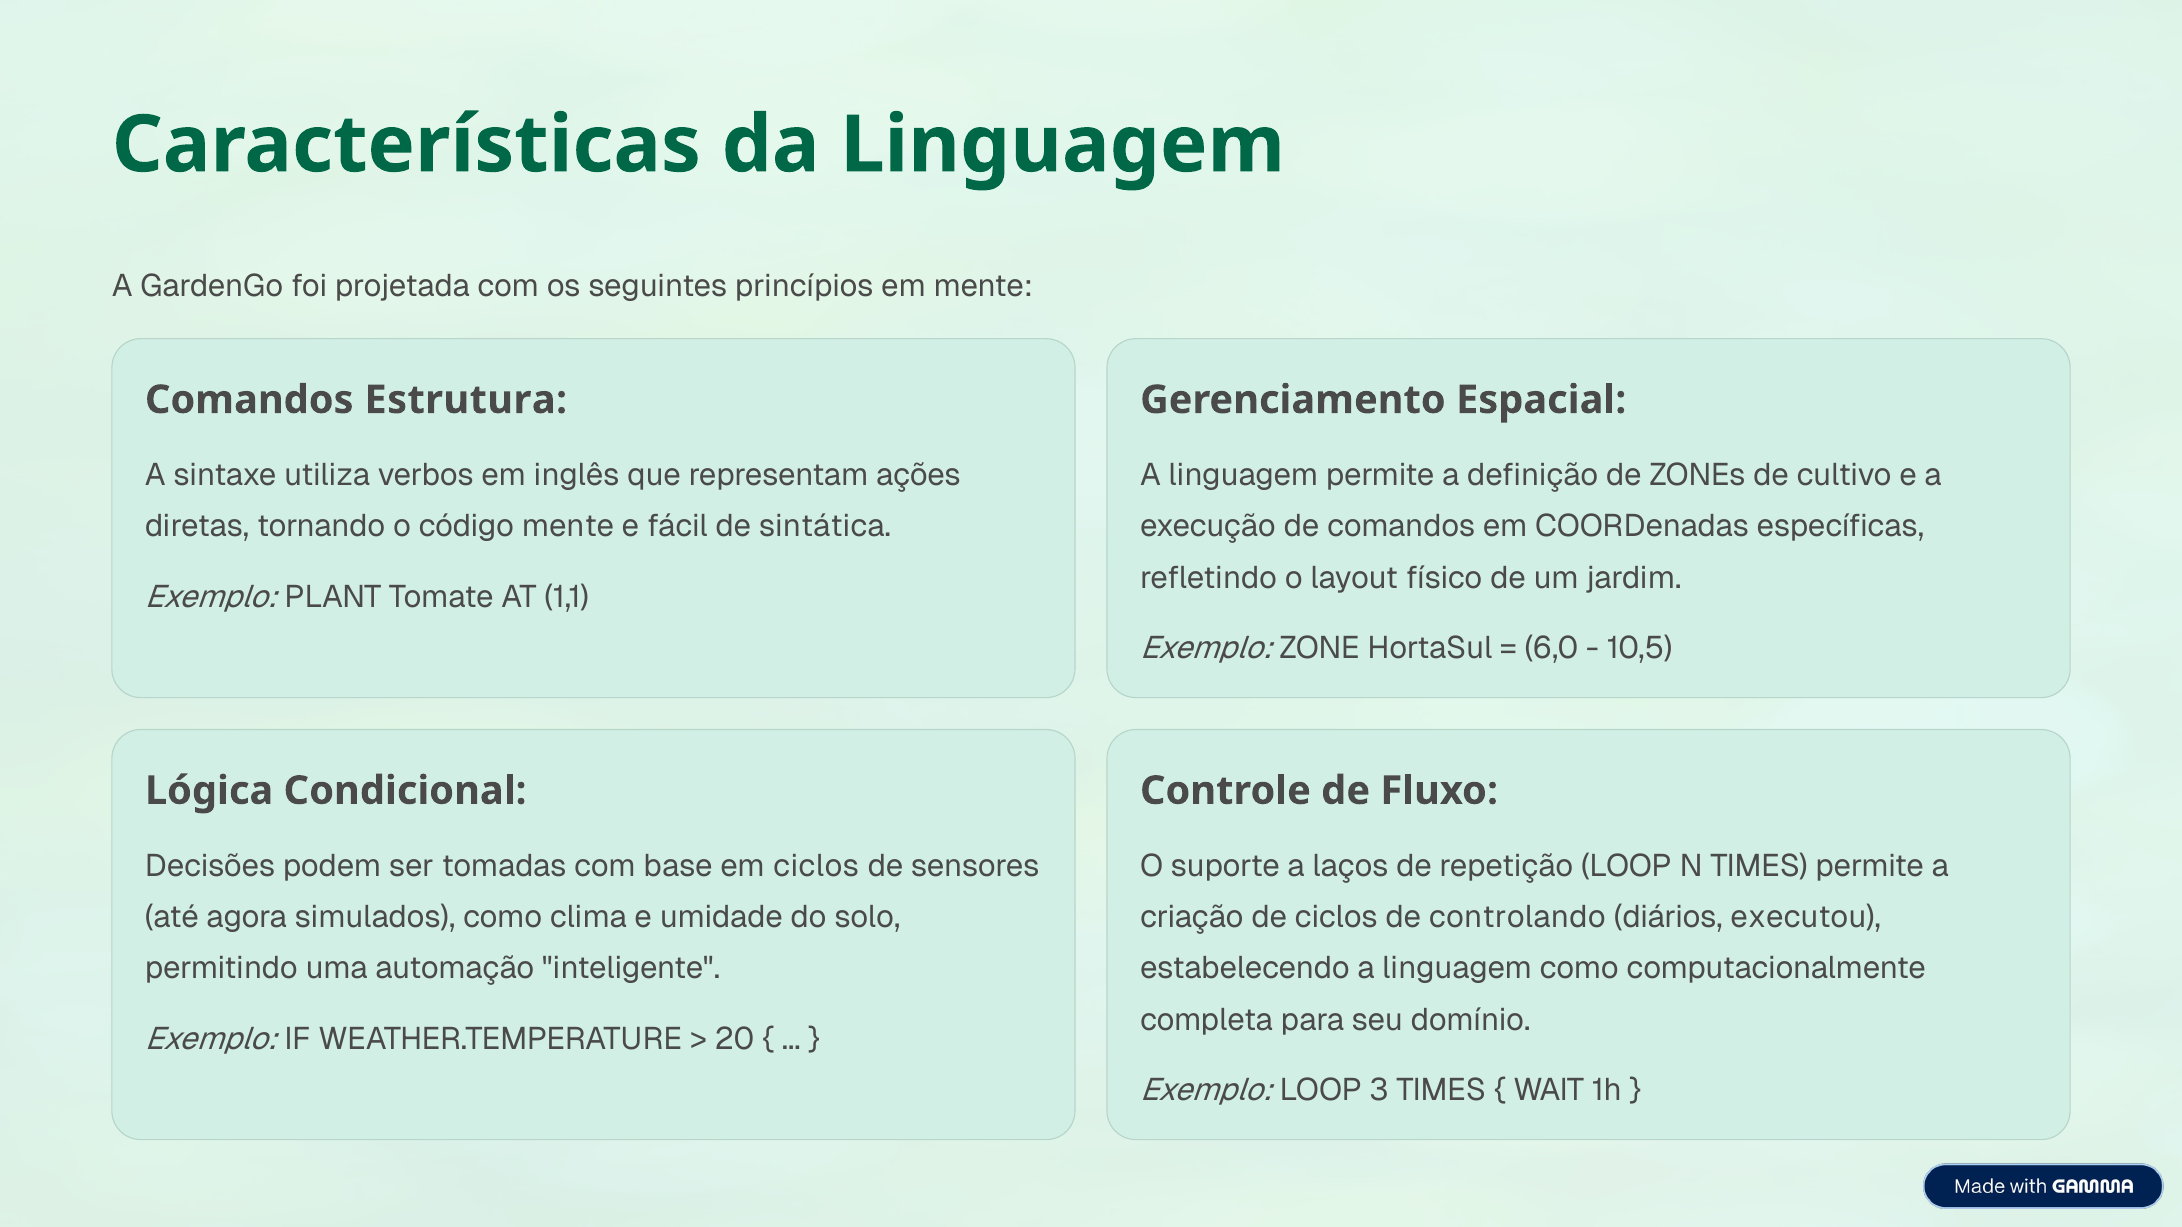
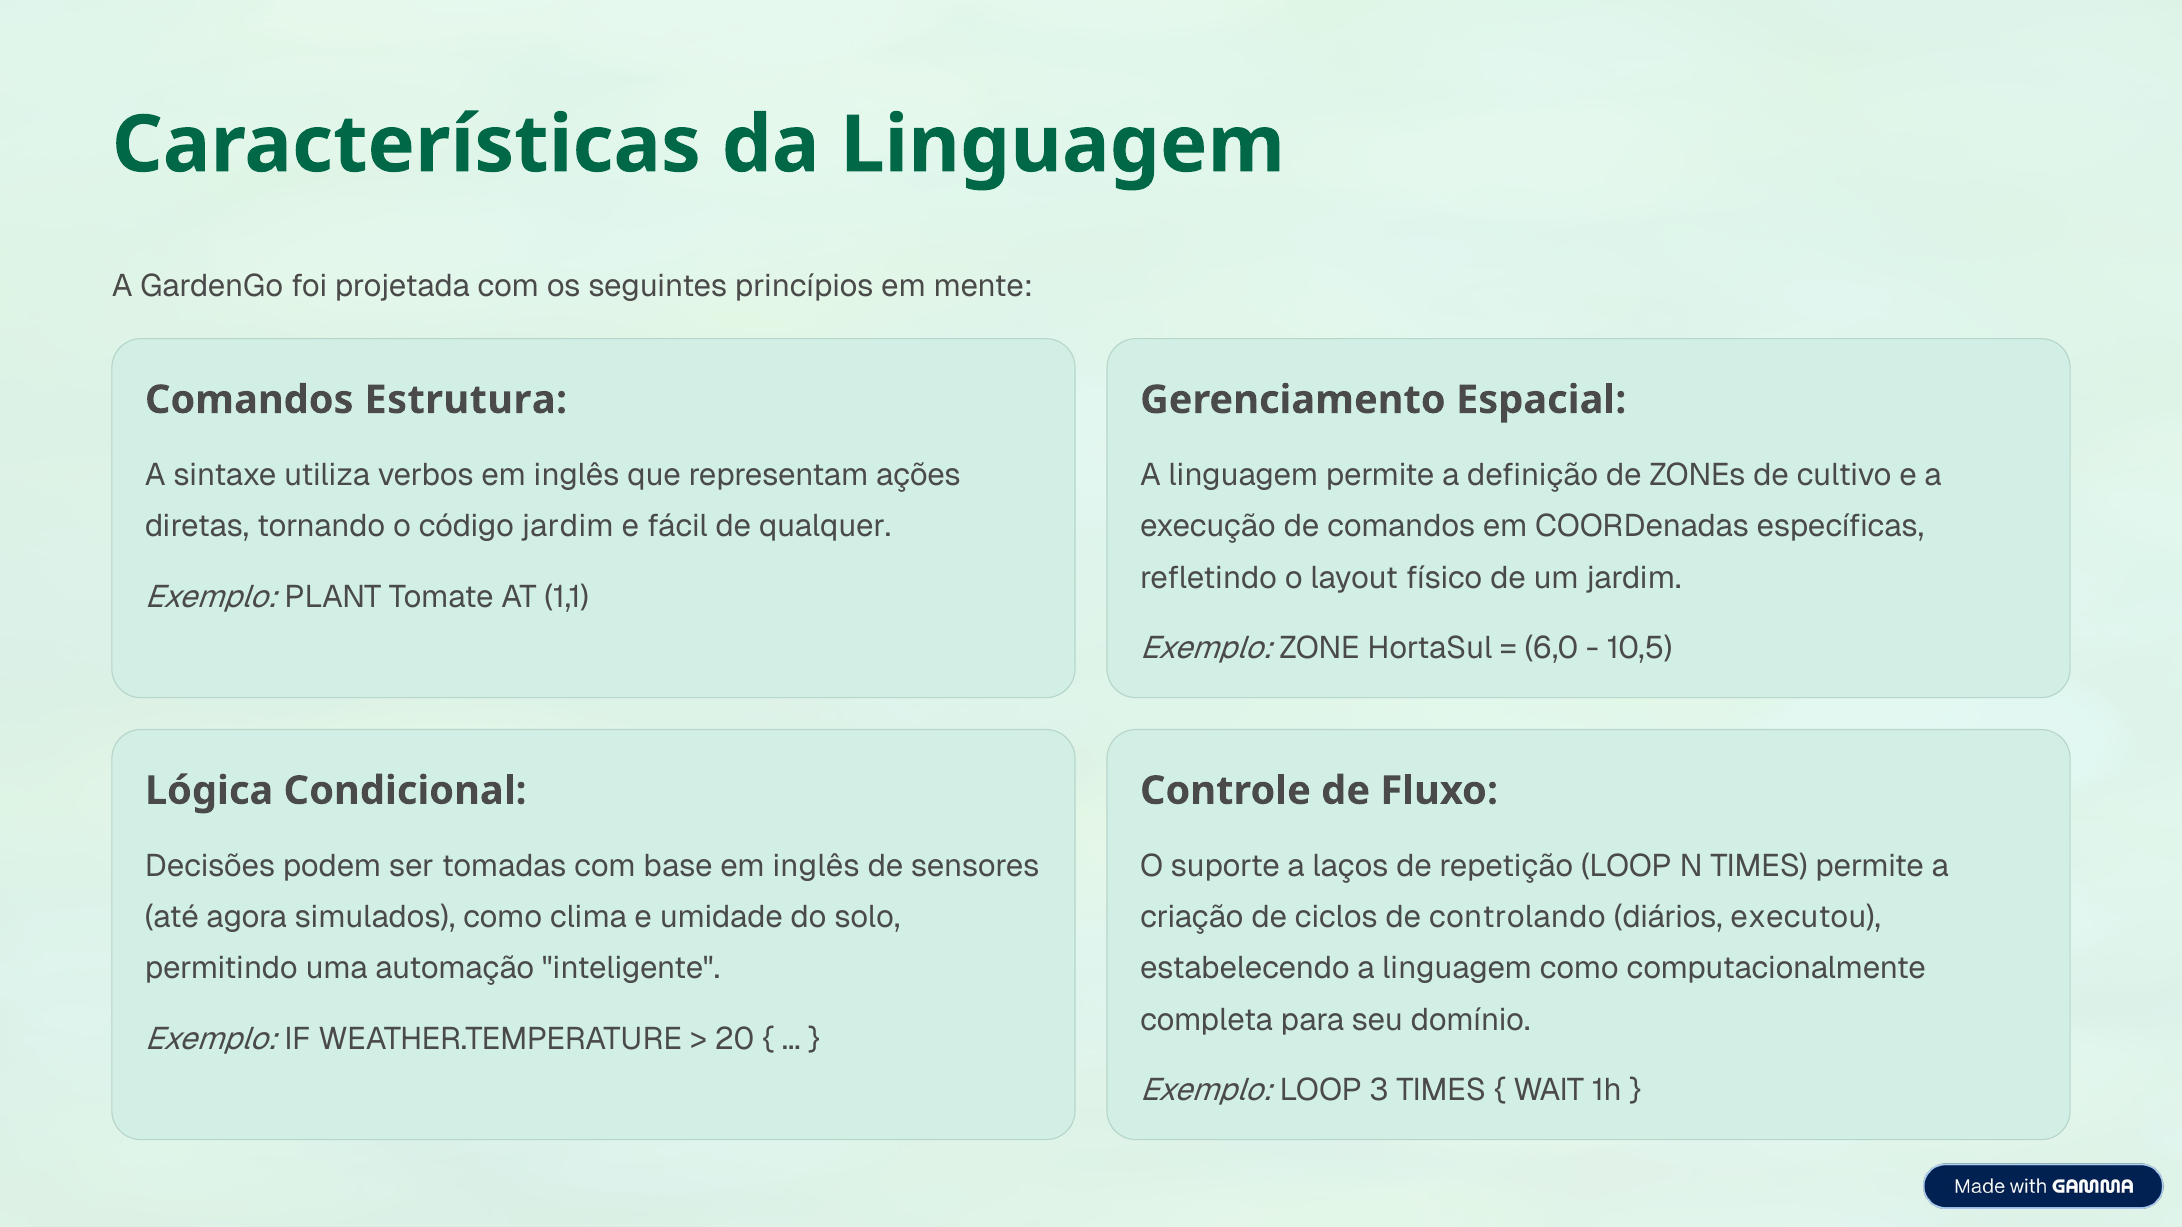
código mente: mente -> jardim
sintática: sintática -> qualquer
base em ciclos: ciclos -> inglês
